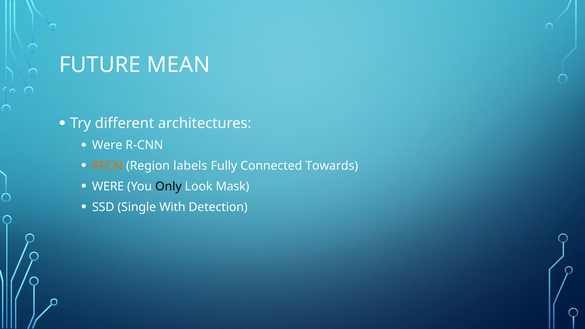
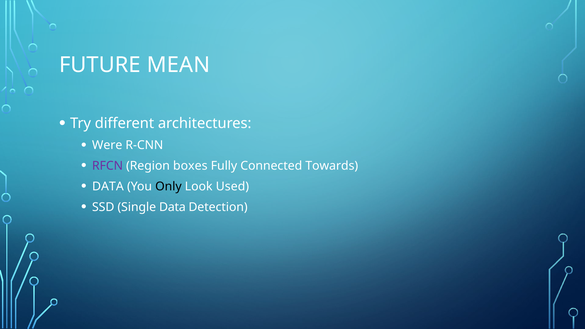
RFCN colour: orange -> purple
labels: labels -> boxes
WERE at (108, 187): WERE -> DATA
Mask: Mask -> Used
Single With: With -> Data
